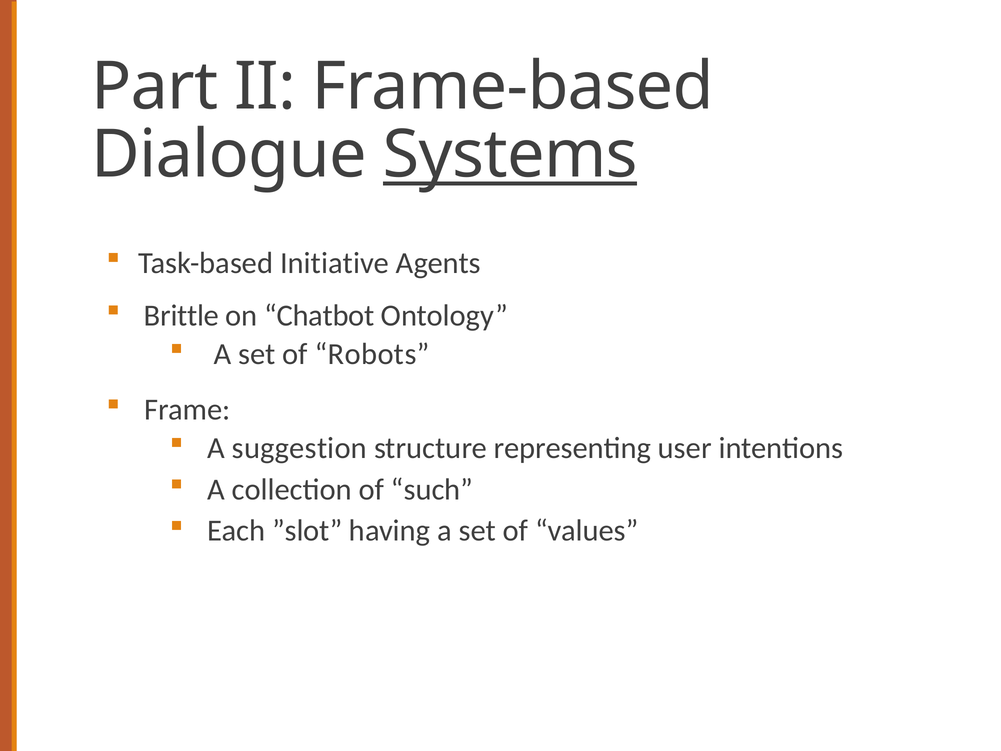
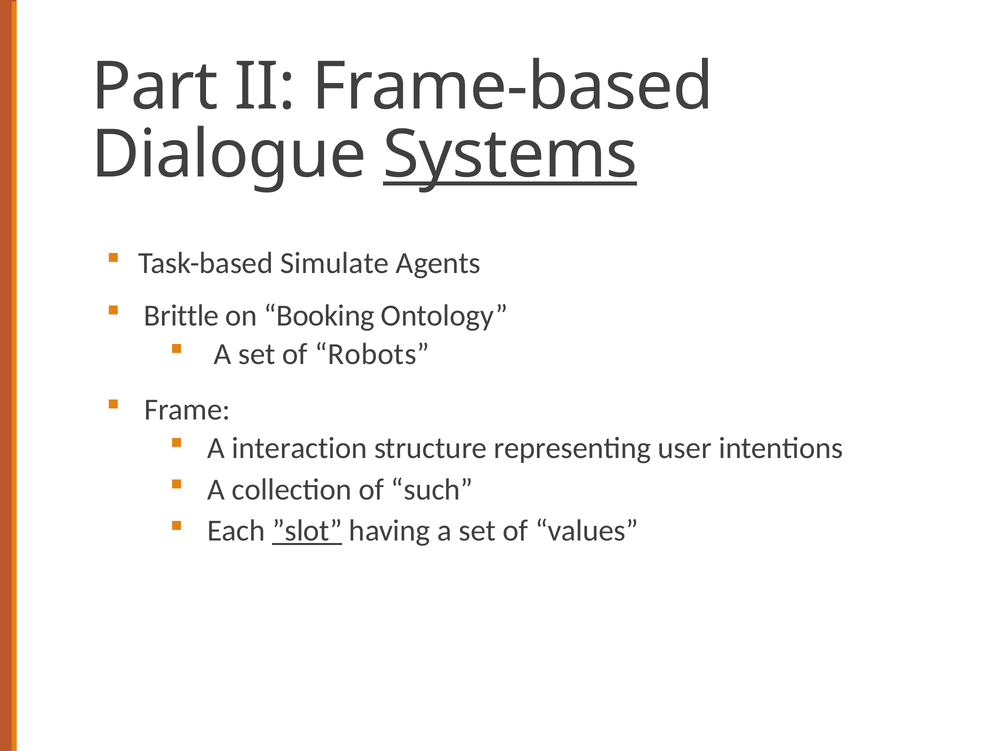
Initiative: Initiative -> Simulate
Chatbot: Chatbot -> Booking
suggestion: suggestion -> interaction
”slot underline: none -> present
